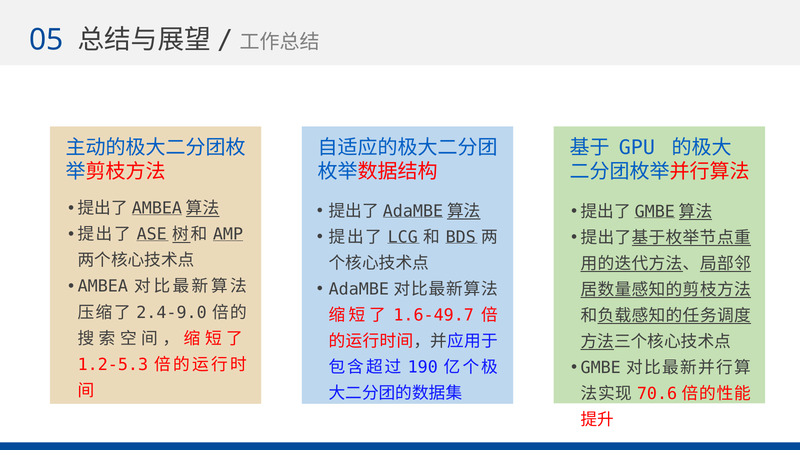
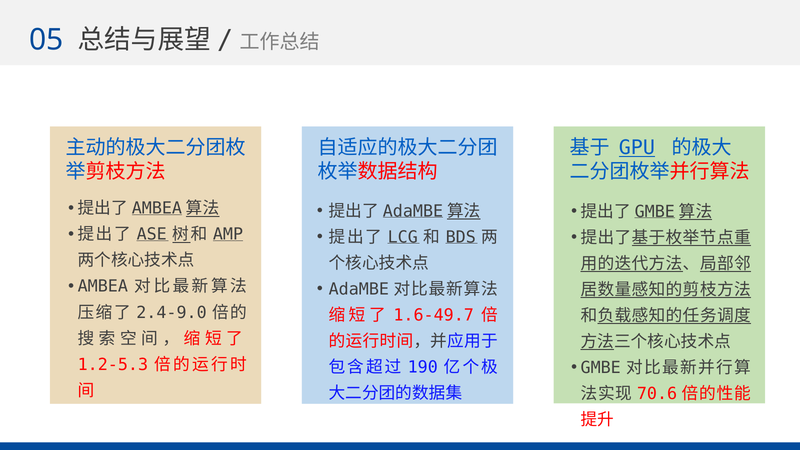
GPU underline: none -> present
